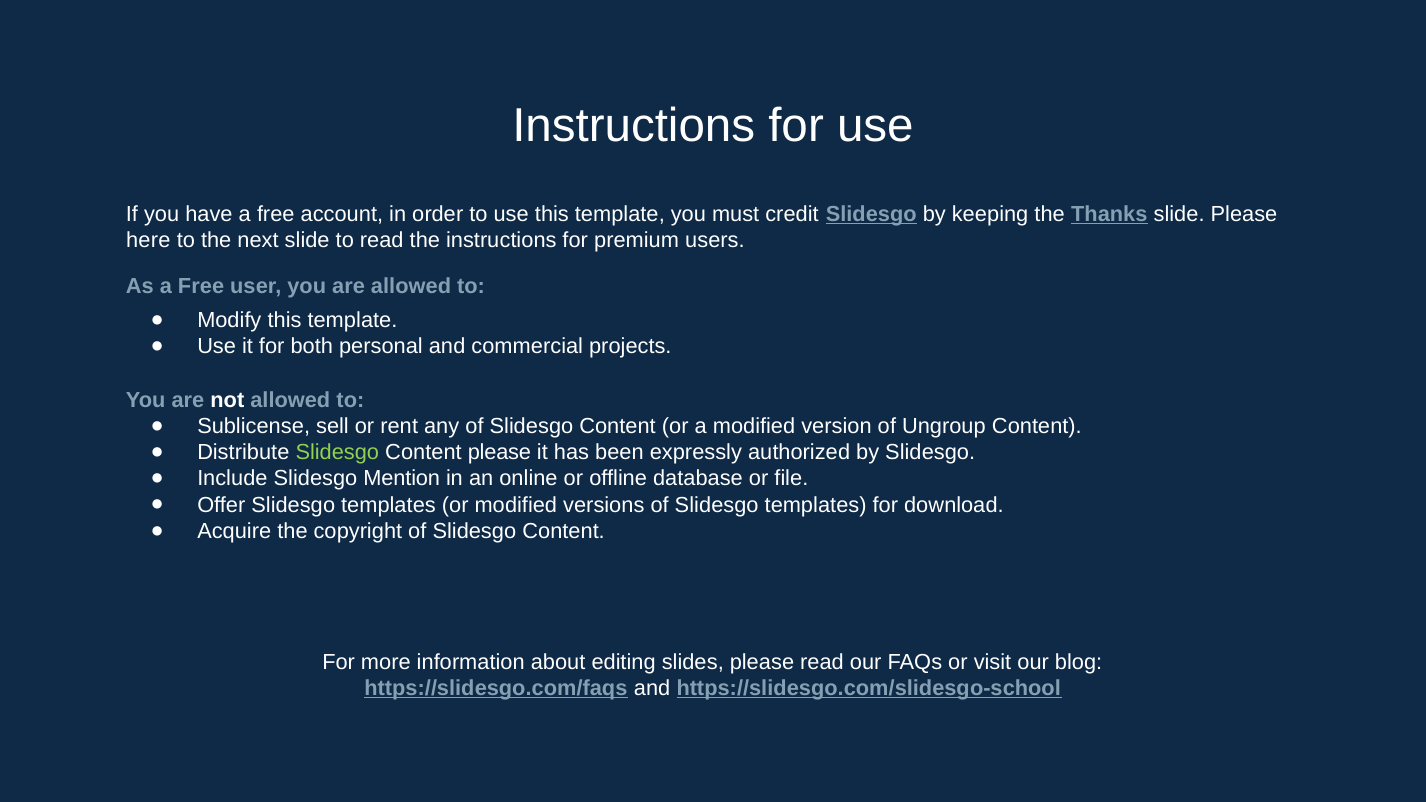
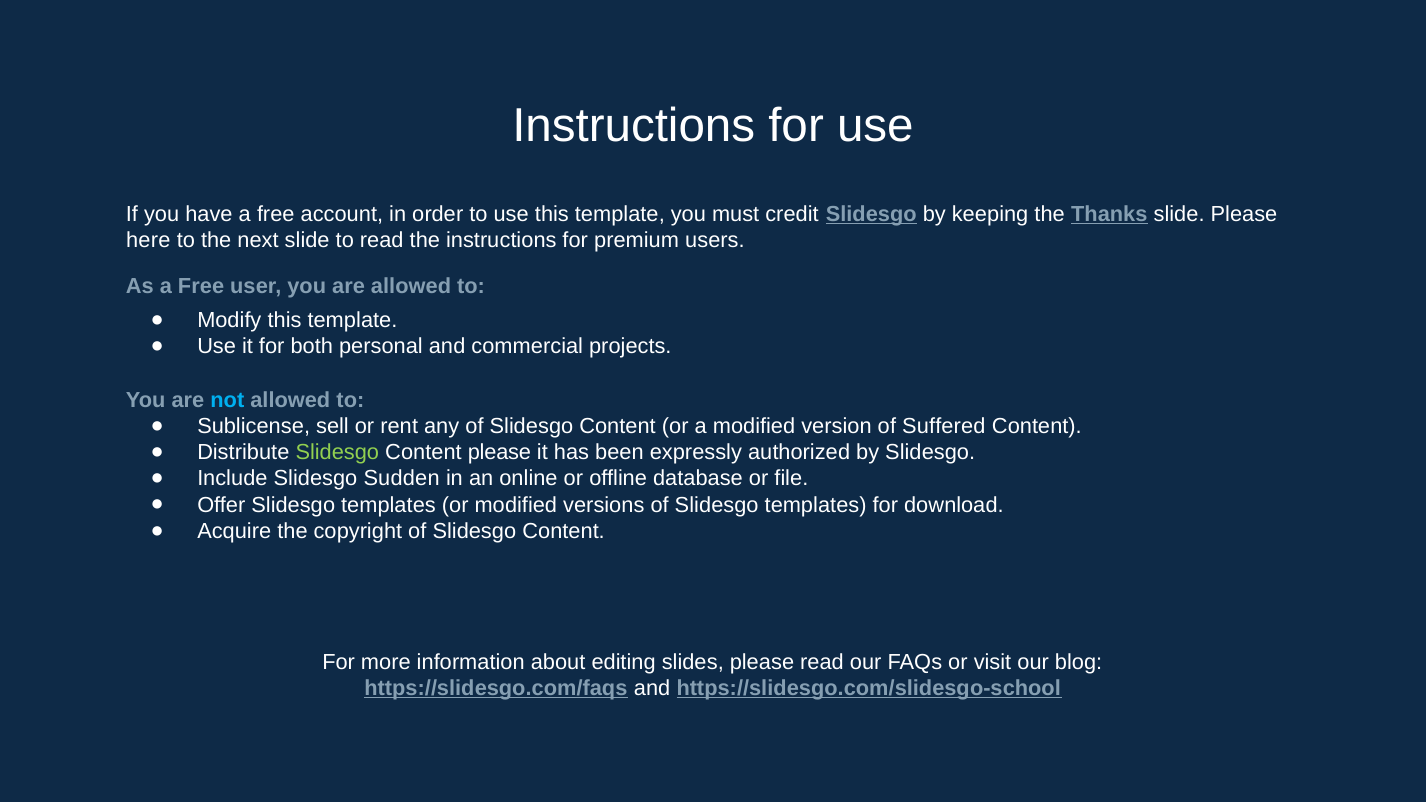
not colour: white -> light blue
Ungroup: Ungroup -> Suffered
Mention: Mention -> Sudden
